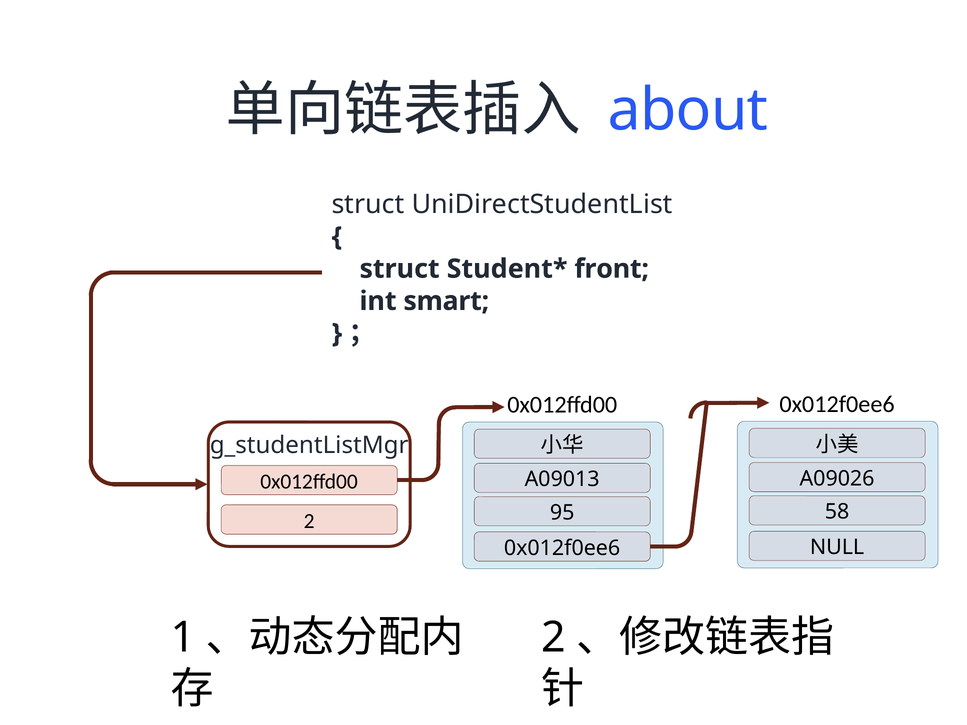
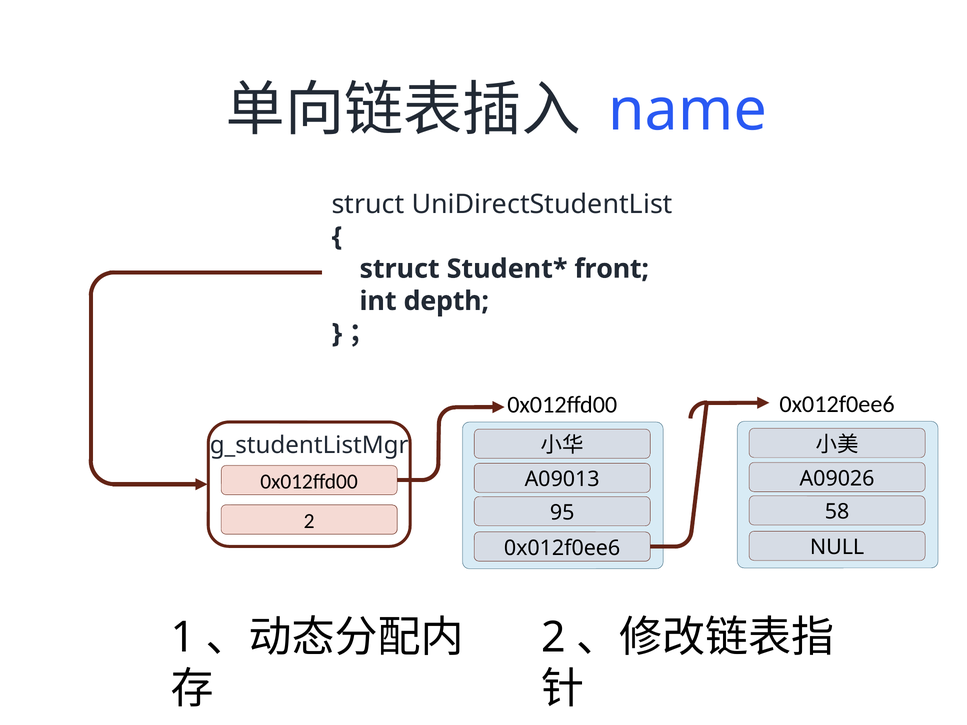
about: about -> name
smart: smart -> depth
